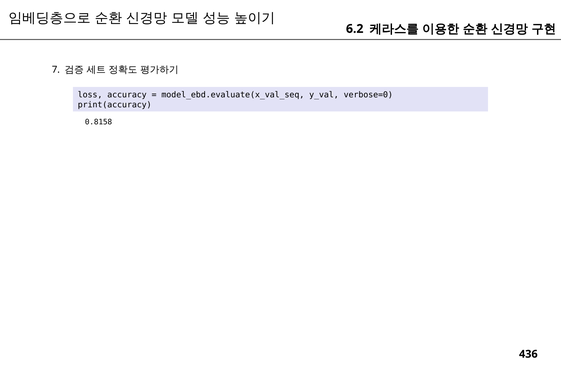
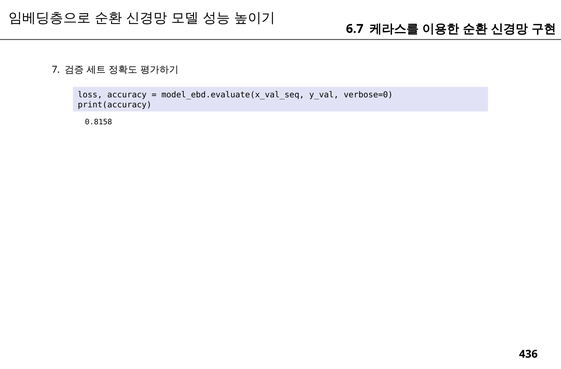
6.2: 6.2 -> 6.7
